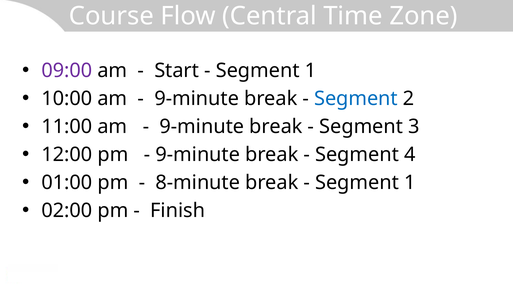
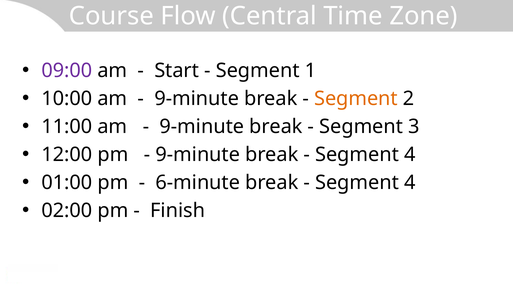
Segment at (356, 98) colour: blue -> orange
8-minute: 8-minute -> 6-minute
1 at (410, 182): 1 -> 4
